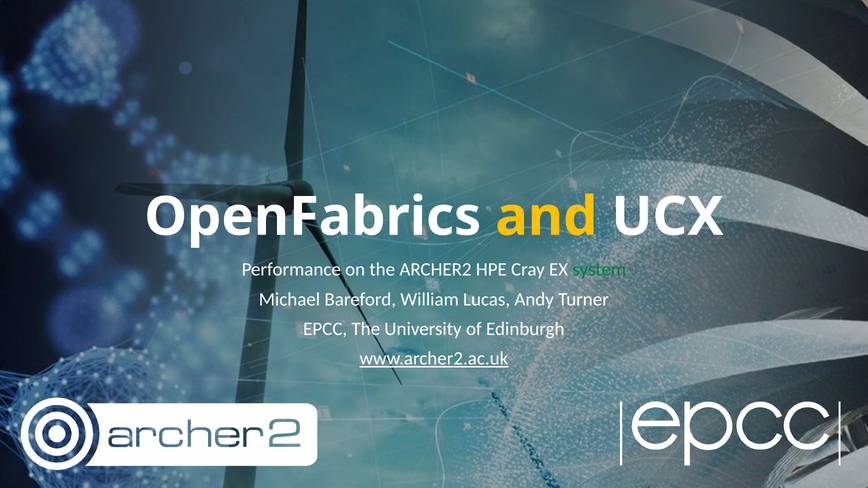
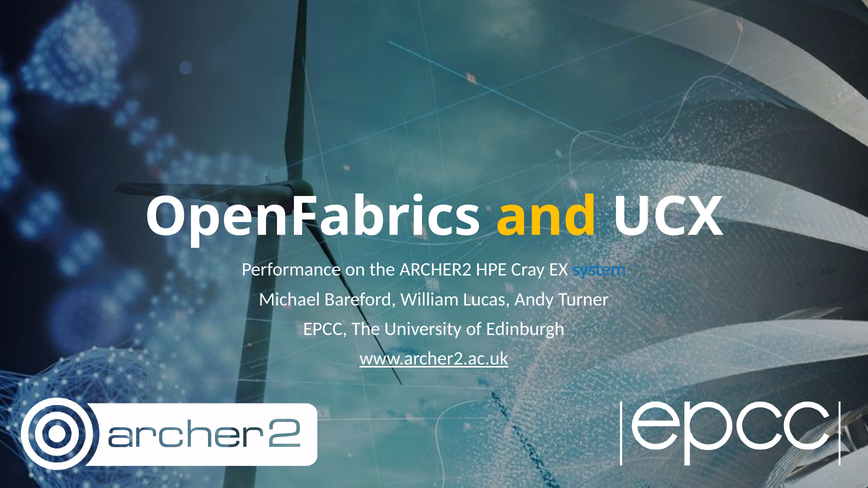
system colour: green -> blue
